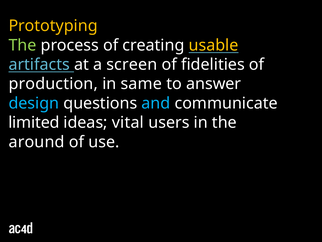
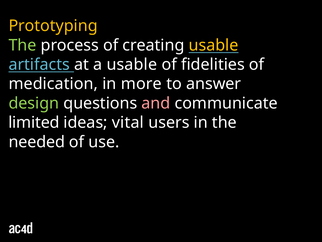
a screen: screen -> usable
production: production -> medication
same: same -> more
design colour: light blue -> light green
and colour: light blue -> pink
around: around -> needed
